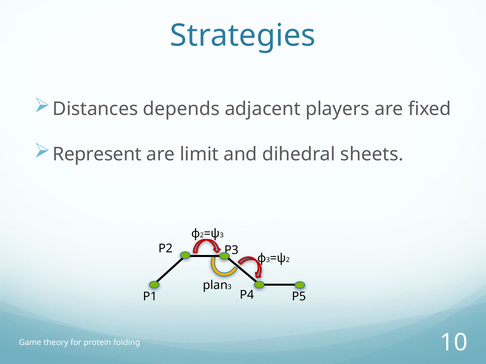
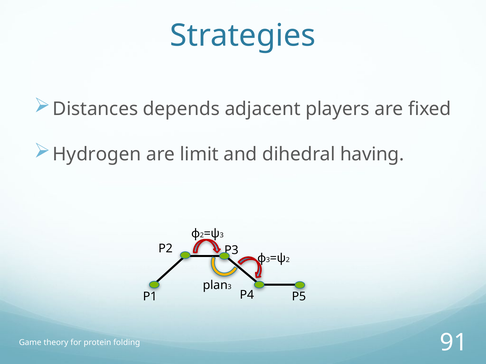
Represent: Represent -> Hydrogen
sheets: sheets -> having
10: 10 -> 91
